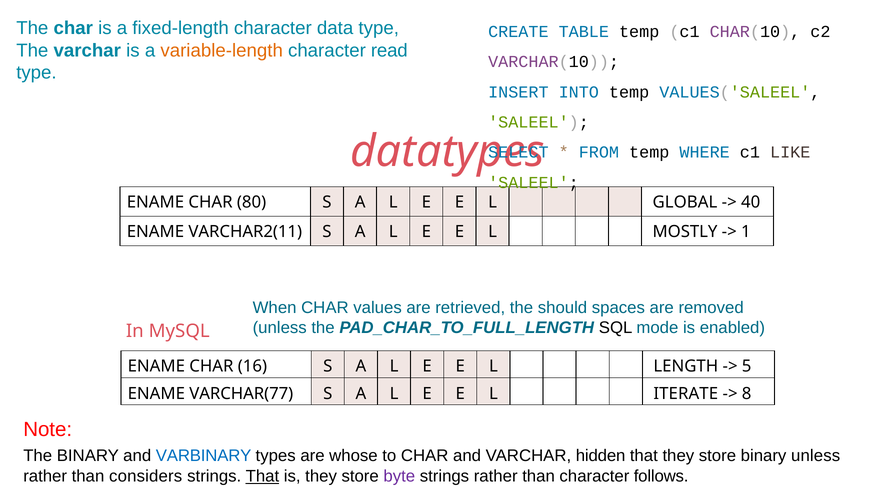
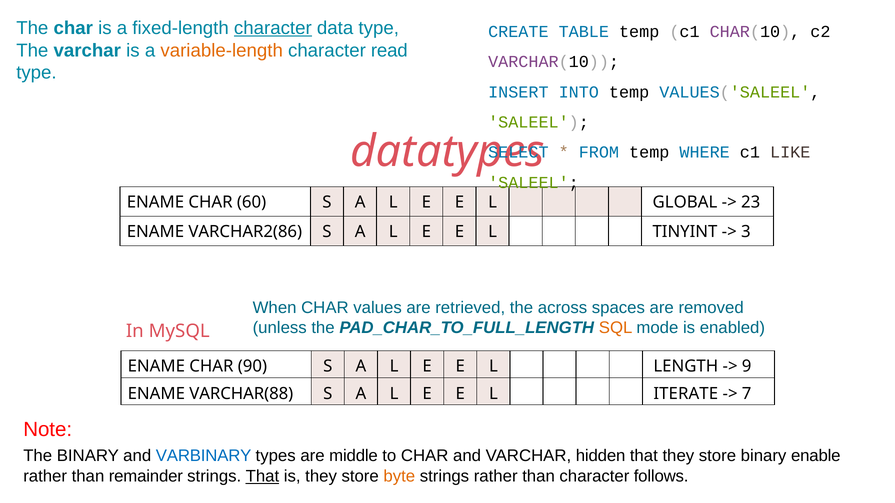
character at (273, 28) underline: none -> present
80: 80 -> 60
40: 40 -> 23
VARCHAR2(11: VARCHAR2(11 -> VARCHAR2(86
MOSTLY: MOSTLY -> TINYINT
1: 1 -> 3
should: should -> across
SQL colour: black -> orange
16: 16 -> 90
5: 5 -> 9
VARCHAR(77: VARCHAR(77 -> VARCHAR(88
8: 8 -> 7
whose: whose -> middle
binary unless: unless -> enable
considers: considers -> remainder
byte colour: purple -> orange
